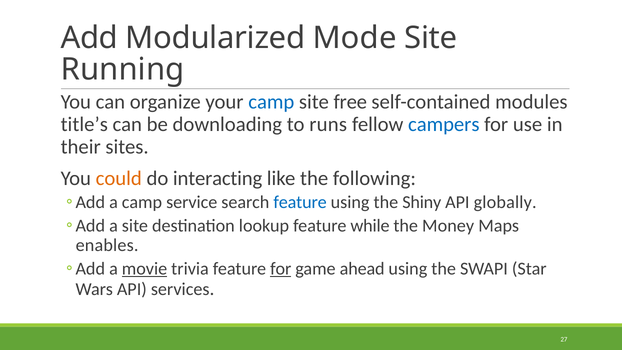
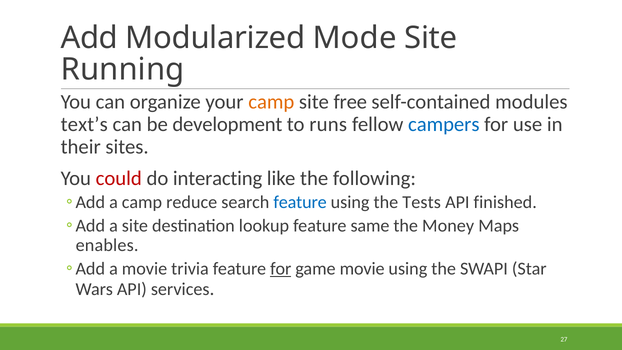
camp at (271, 102) colour: blue -> orange
title’s: title’s -> text’s
downloading: downloading -> development
could colour: orange -> red
service: service -> reduce
Shiny: Shiny -> Tests
globally: globally -> finished
while: while -> same
movie at (145, 269) underline: present -> none
game ahead: ahead -> movie
